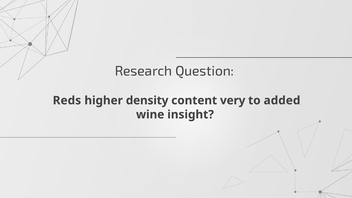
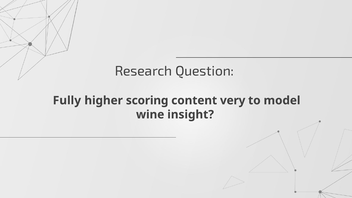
Reds: Reds -> Fully
density: density -> scoring
added: added -> model
